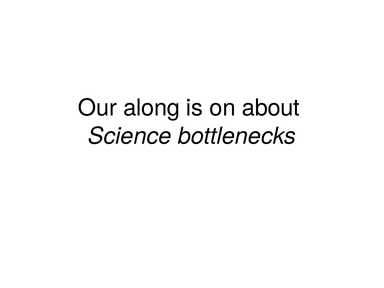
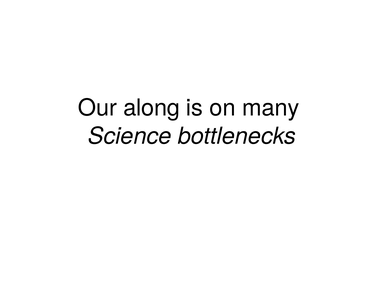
about: about -> many
